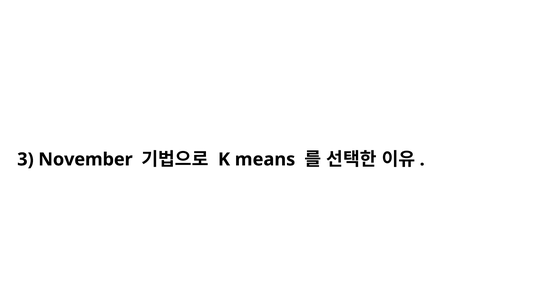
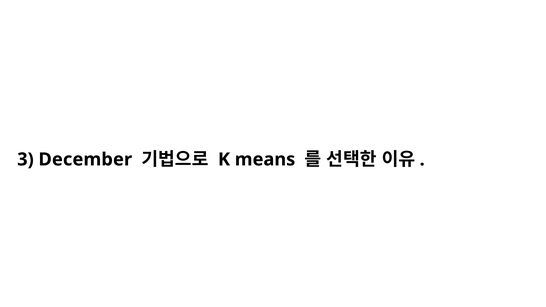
November: November -> December
